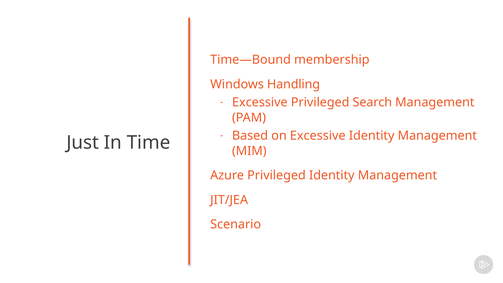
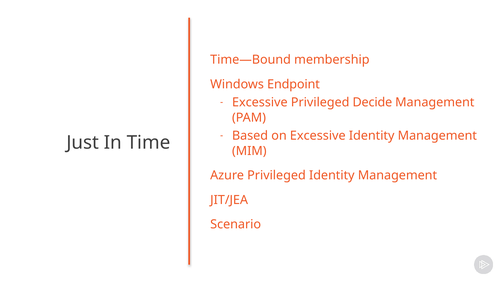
Handling: Handling -> Endpoint
Search: Search -> Decide
